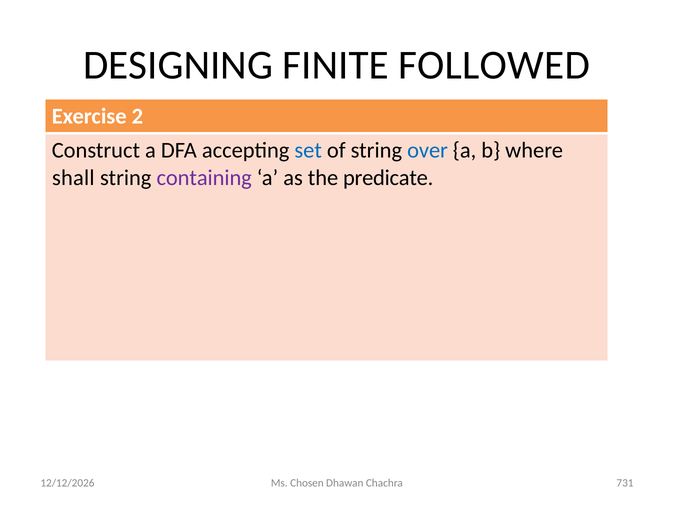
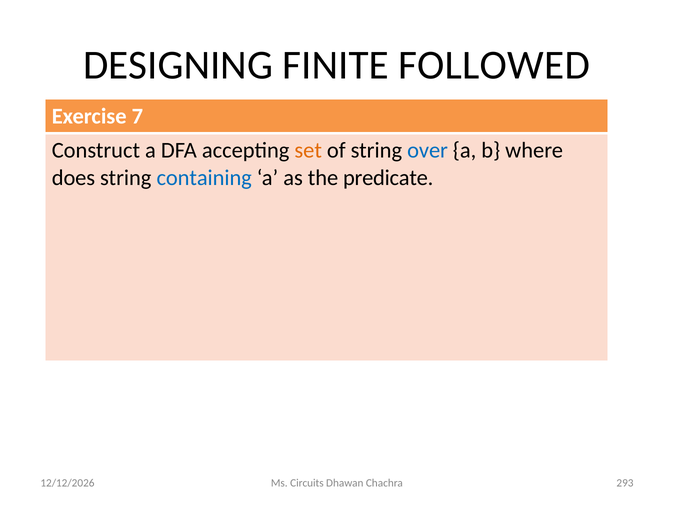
2: 2 -> 7
set colour: blue -> orange
shall: shall -> does
containing colour: purple -> blue
Chosen: Chosen -> Circuits
731: 731 -> 293
